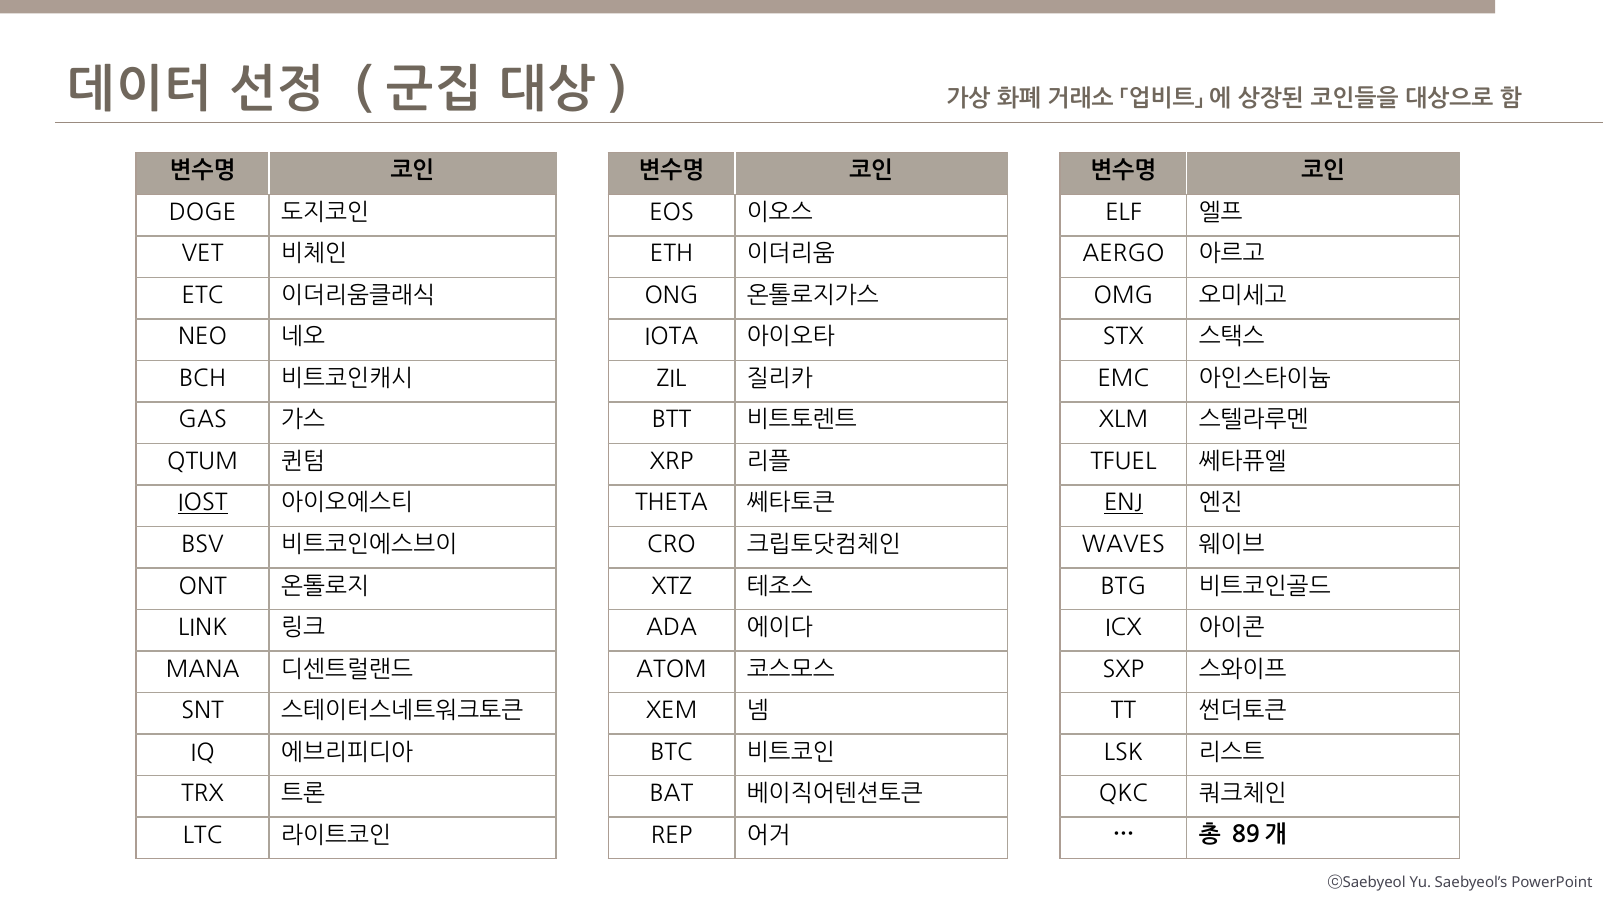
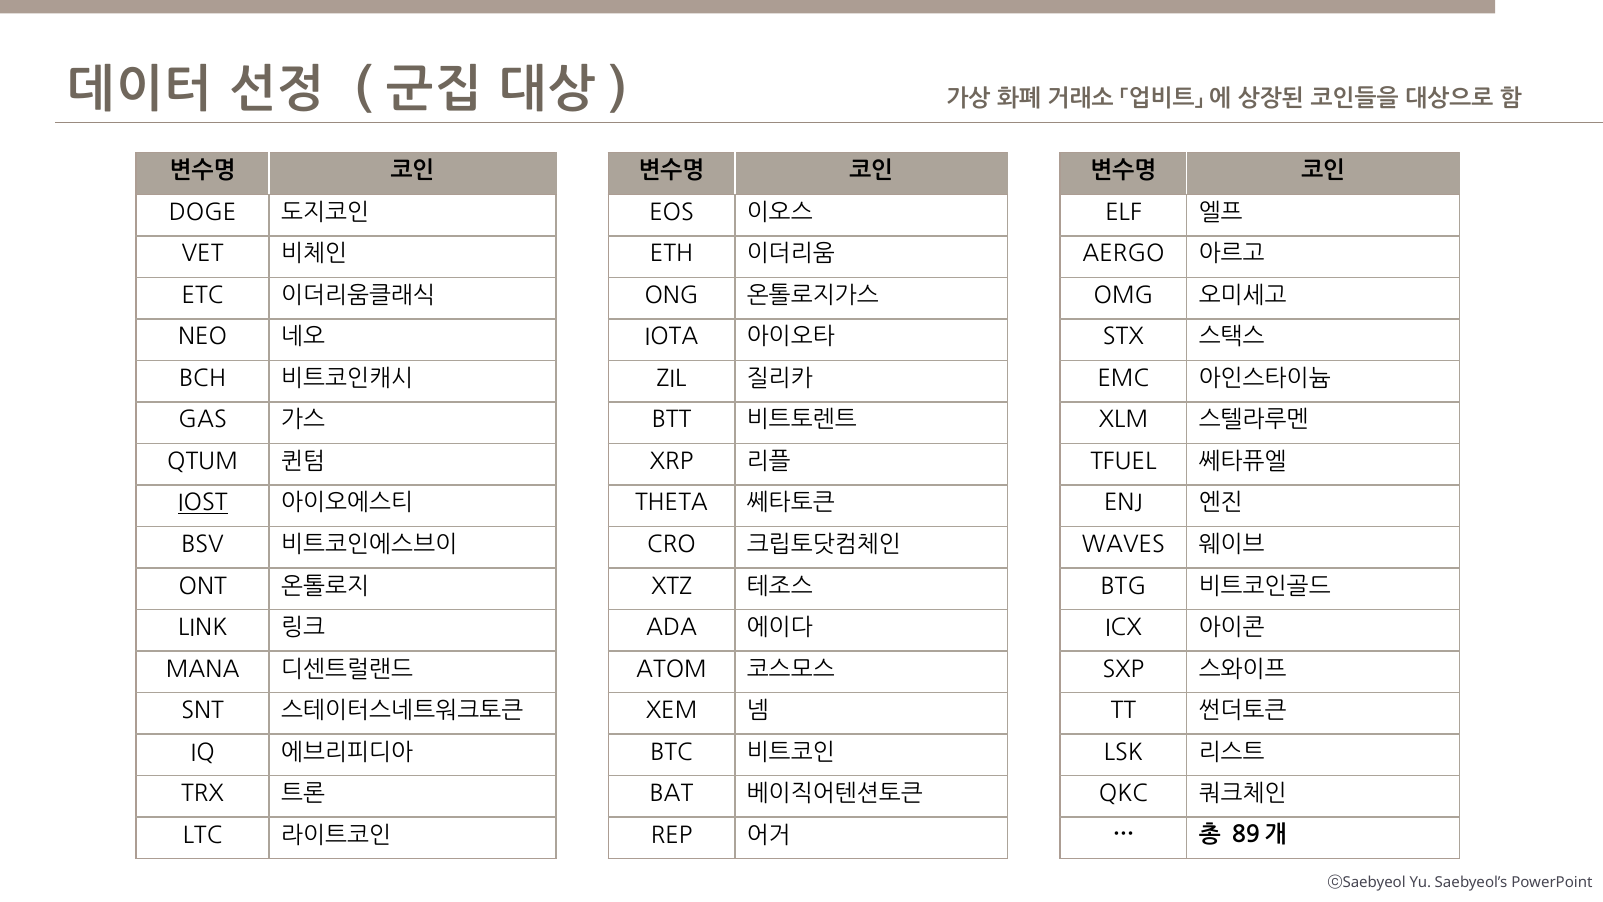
ENJ underline: present -> none
